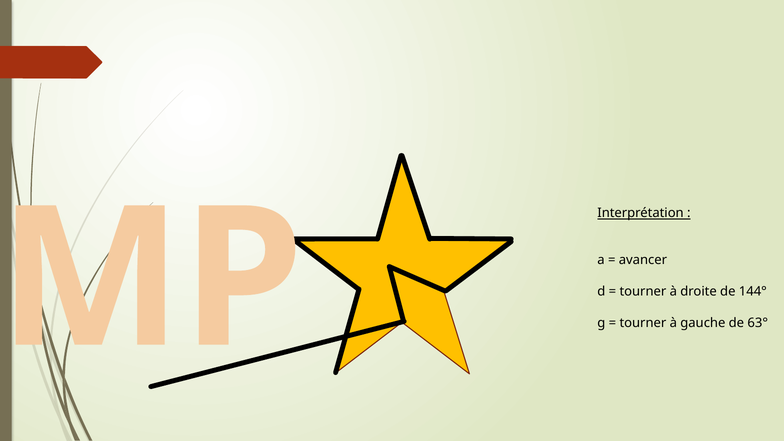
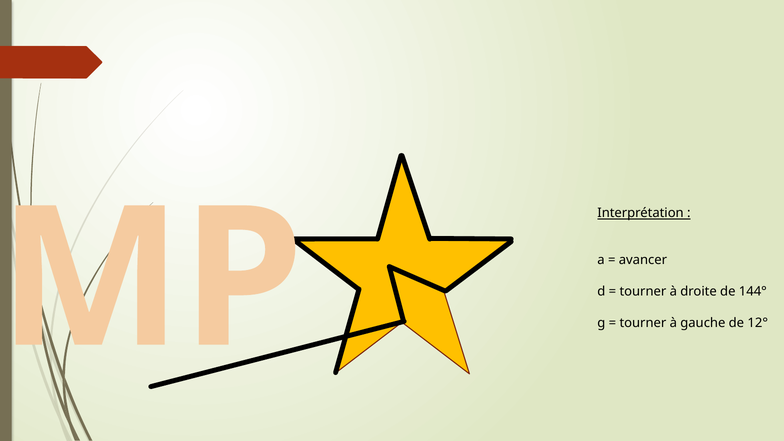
63°: 63° -> 12°
